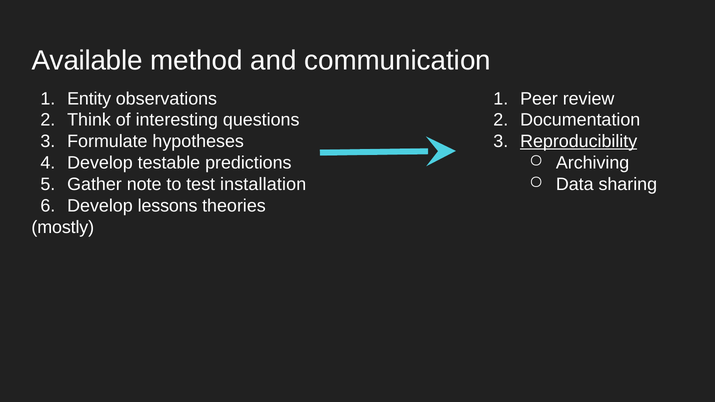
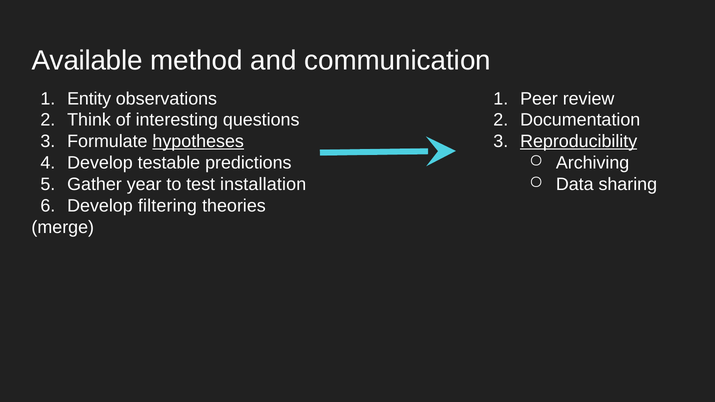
hypotheses underline: none -> present
note: note -> year
lessons: lessons -> filtering
mostly: mostly -> merge
